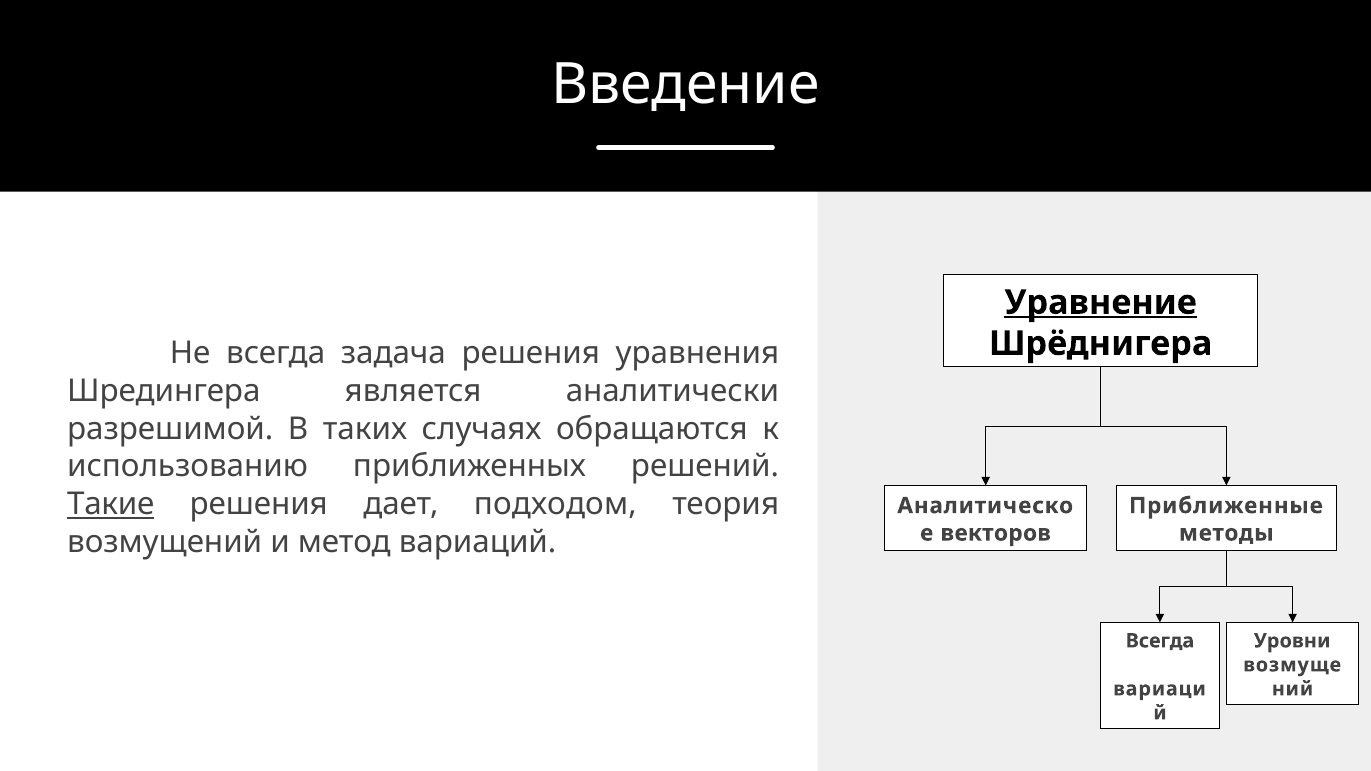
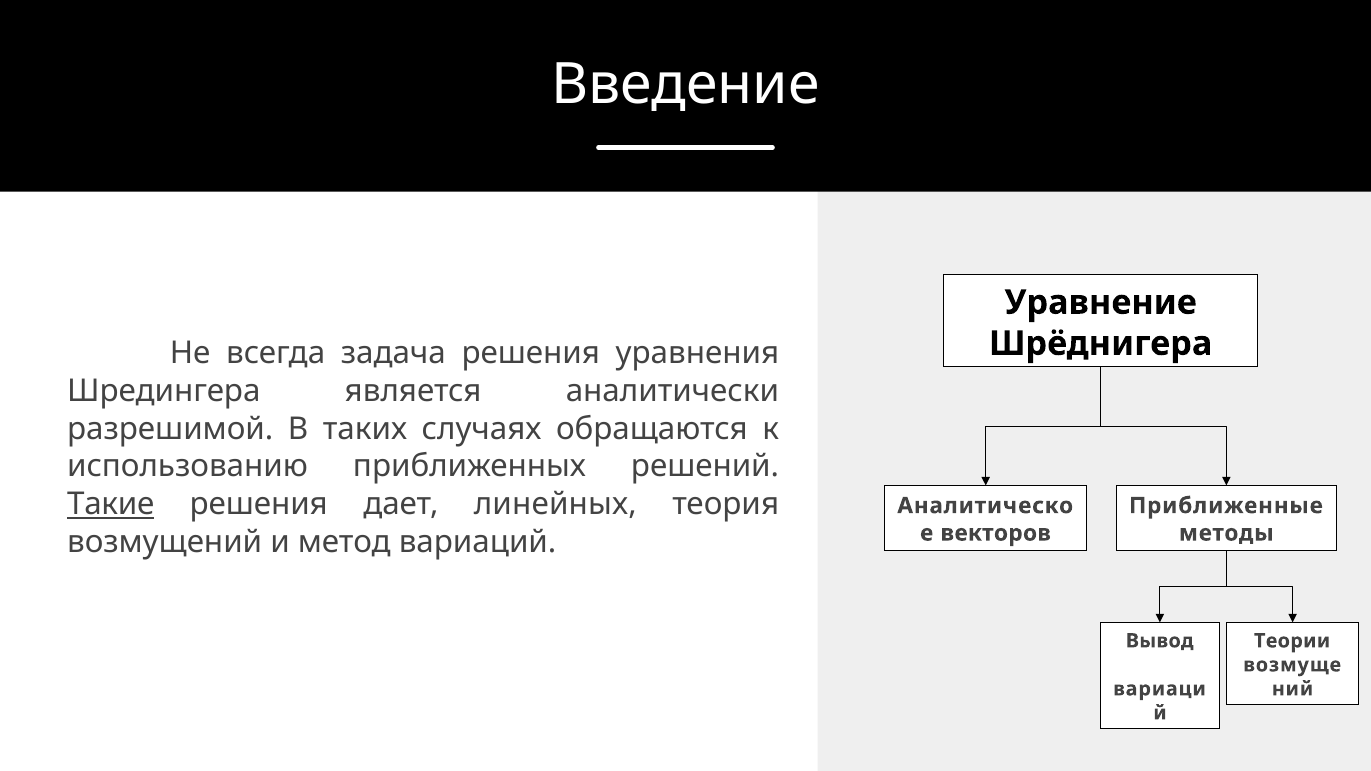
Уравнение underline: present -> none
подходом: подходом -> линейных
Всегда at (1160, 641): Всегда -> Вывод
Уровни: Уровни -> Теории
